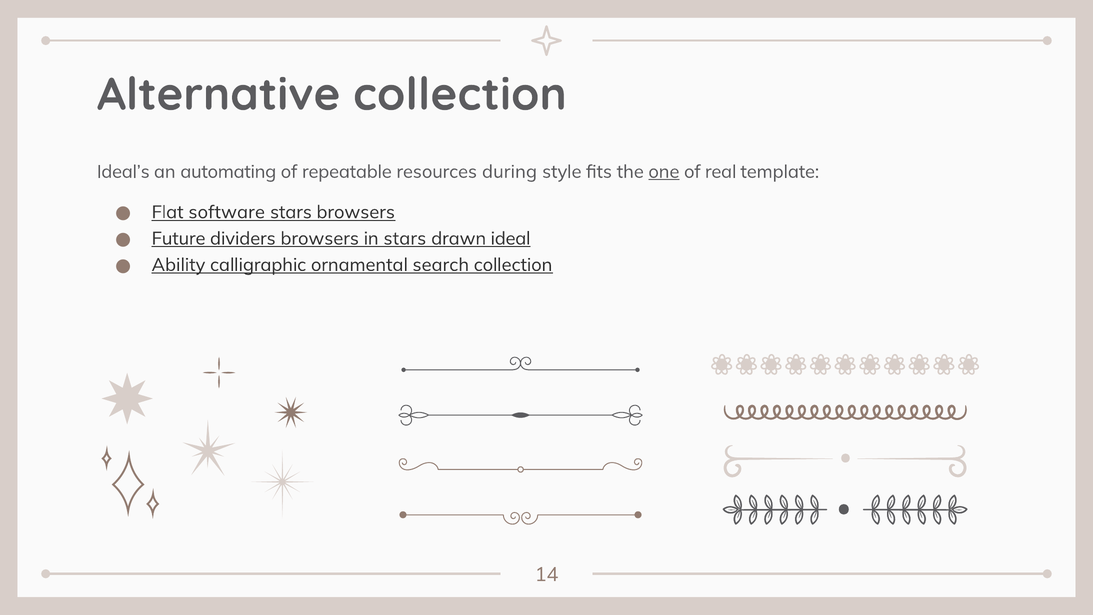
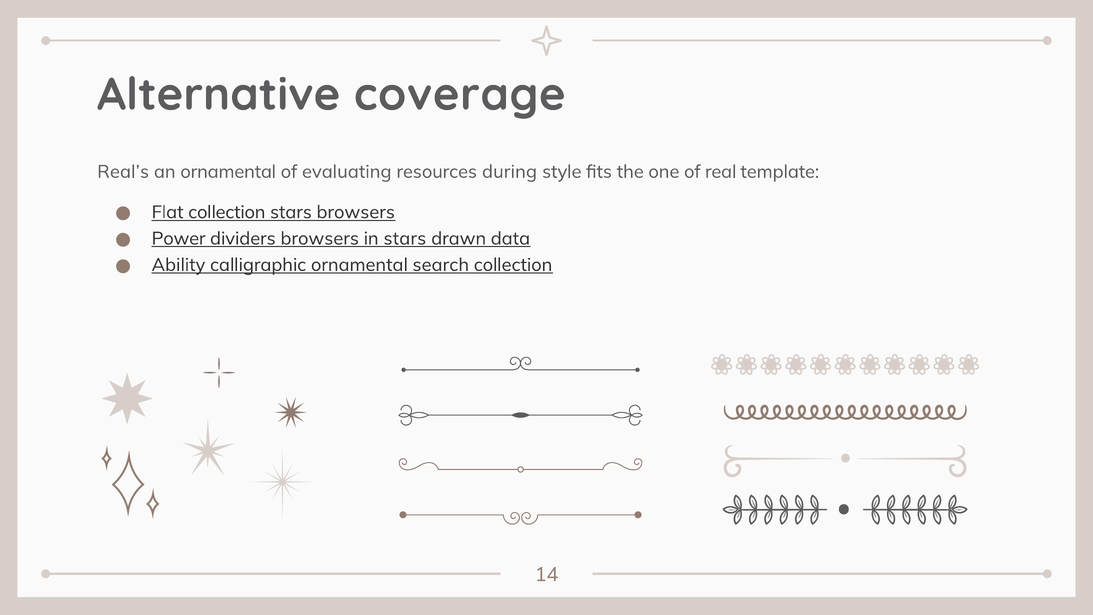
Alternative collection: collection -> coverage
Ideal’s: Ideal’s -> Real’s
an automating: automating -> ornamental
repeatable: repeatable -> evaluating
one underline: present -> none
Flat software: software -> collection
Future: Future -> Power
ideal: ideal -> data
